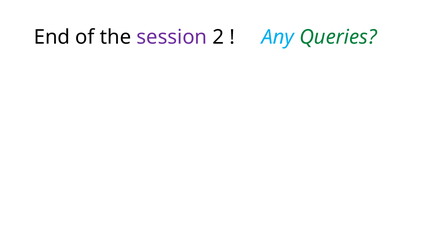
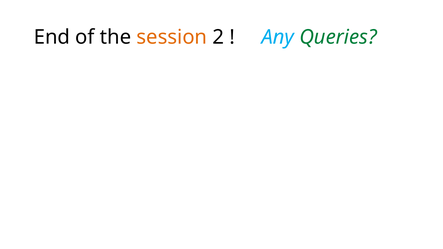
session colour: purple -> orange
